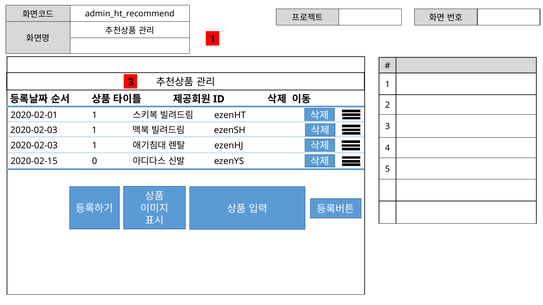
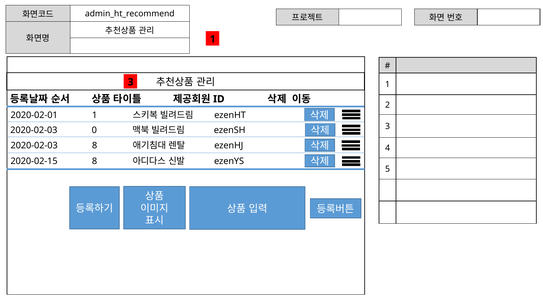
1 at (94, 130): 1 -> 0
1 at (95, 146): 1 -> 8
2020-02-15 0: 0 -> 8
